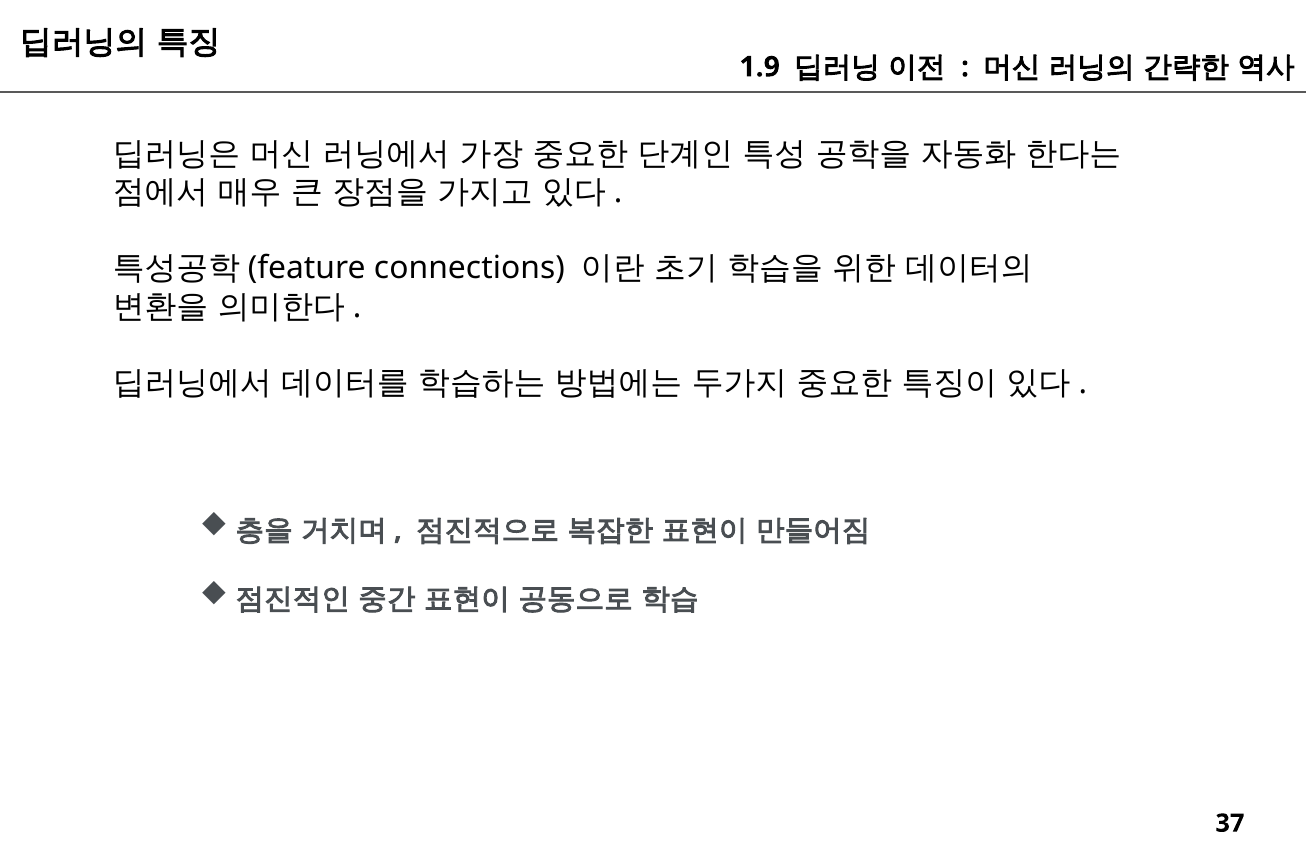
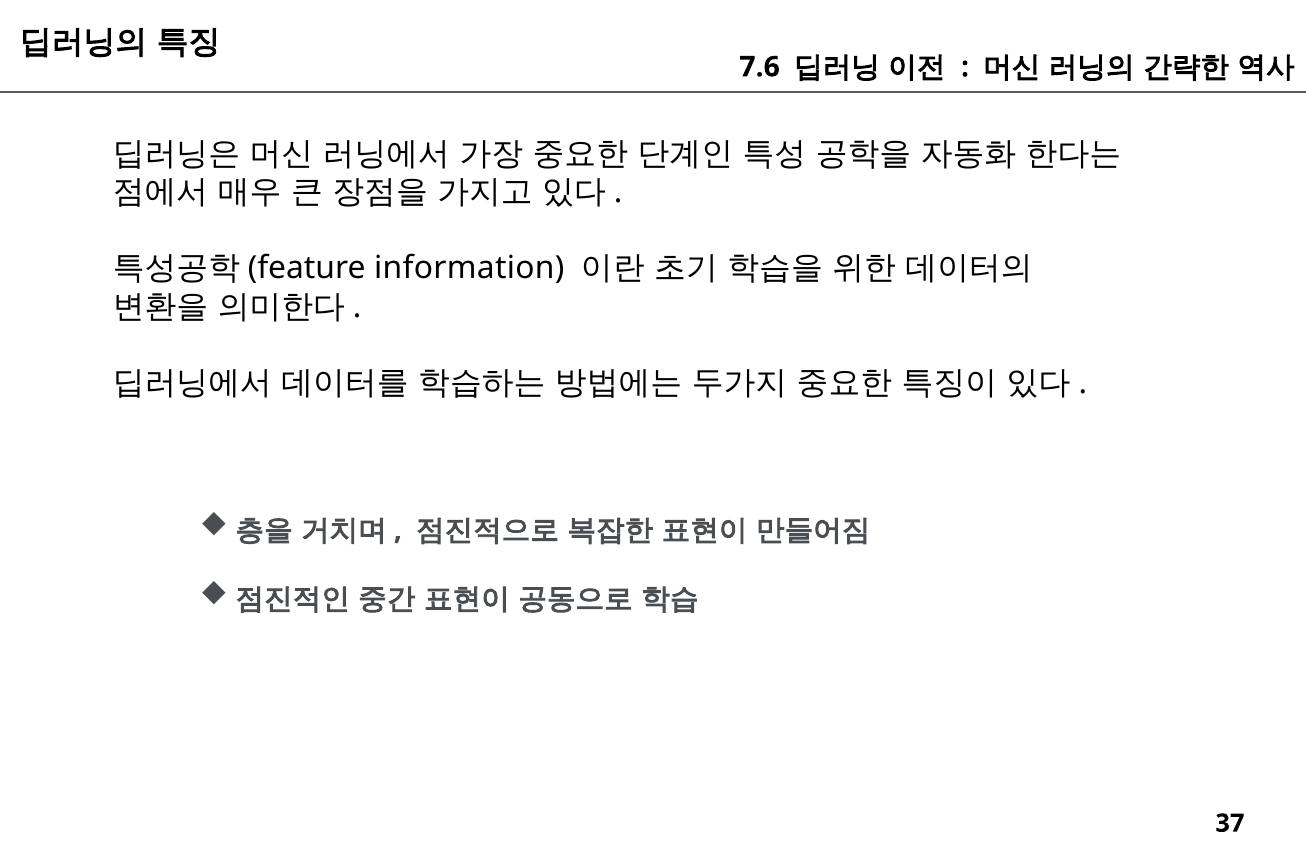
1.9: 1.9 -> 7.6
connections: connections -> information
